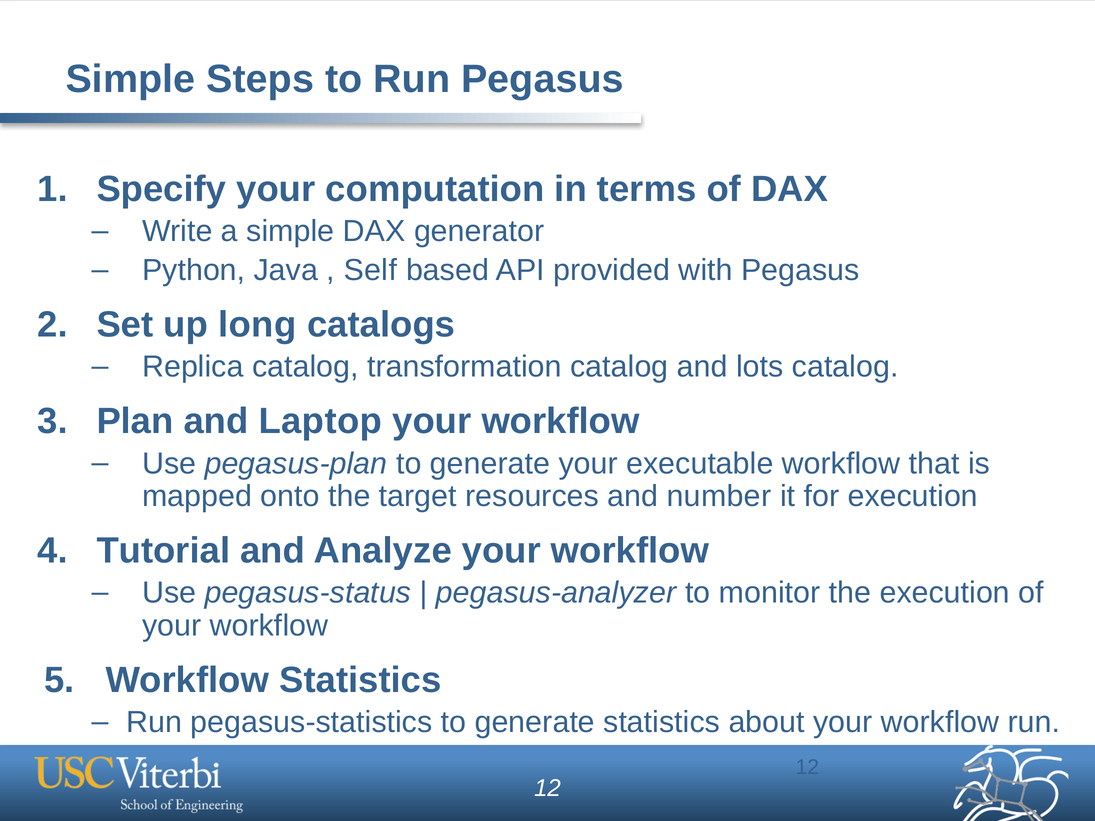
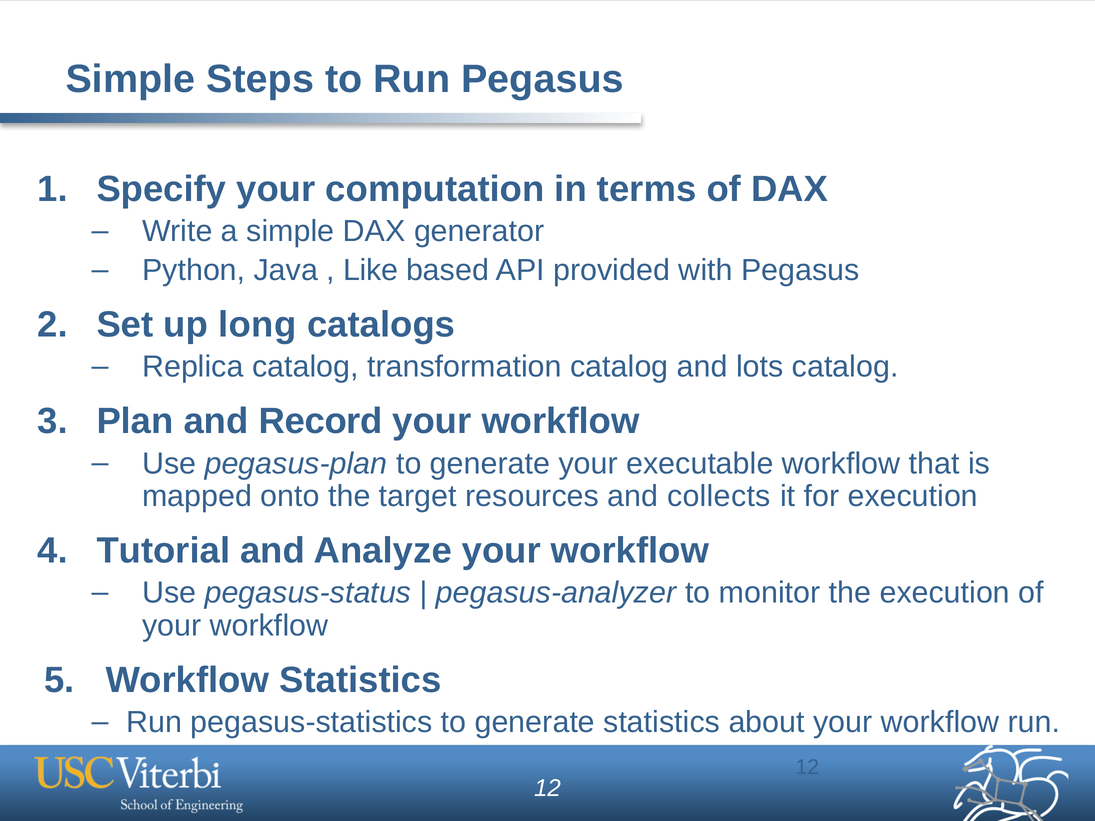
Self: Self -> Like
Laptop: Laptop -> Record
number: number -> collects
